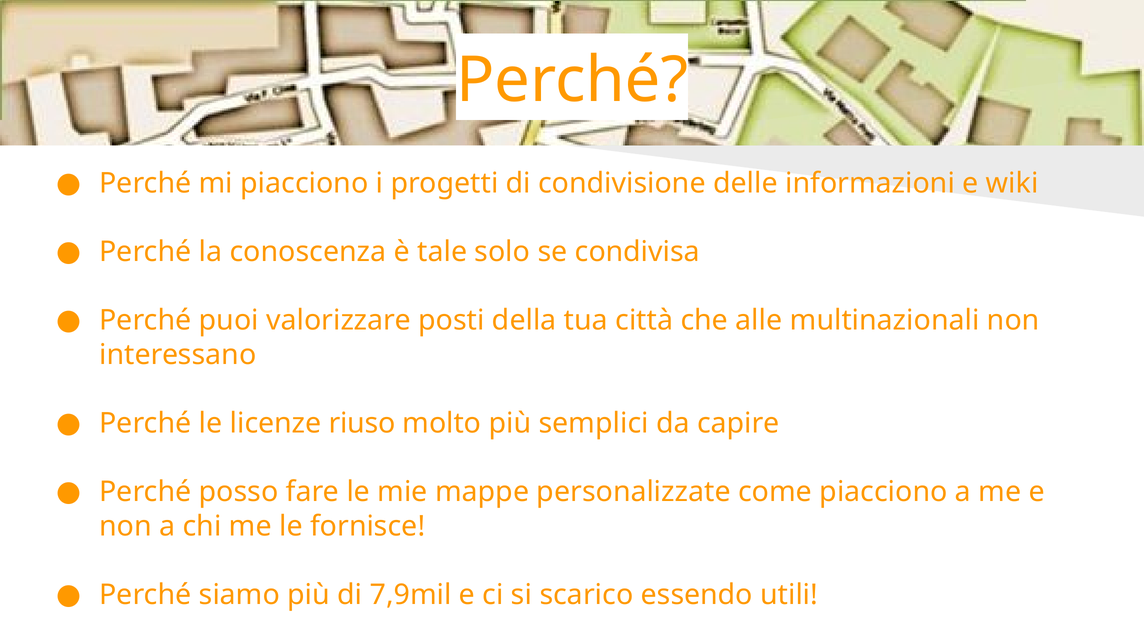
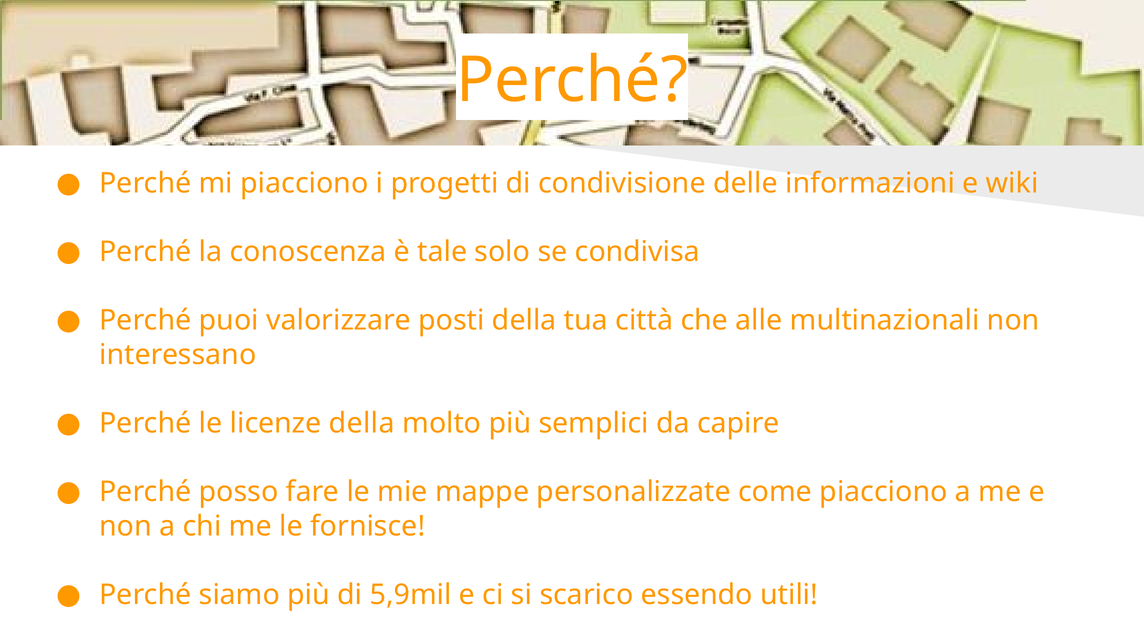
licenze riuso: riuso -> della
7,9mil: 7,9mil -> 5,9mil
